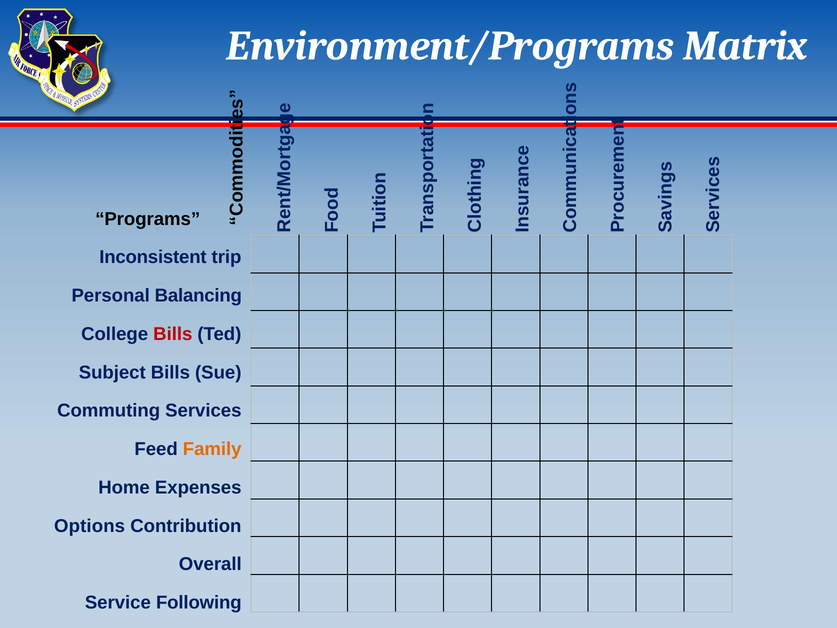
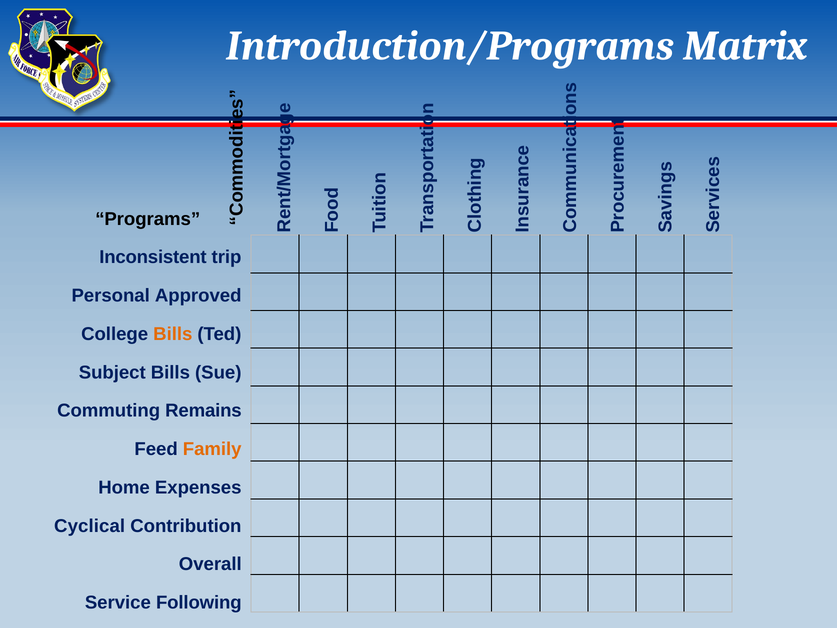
Environment/Programs: Environment/Programs -> Introduction/Programs
Balancing: Balancing -> Approved
Bills at (173, 334) colour: red -> orange
Services: Services -> Remains
Options: Options -> Cyclical
